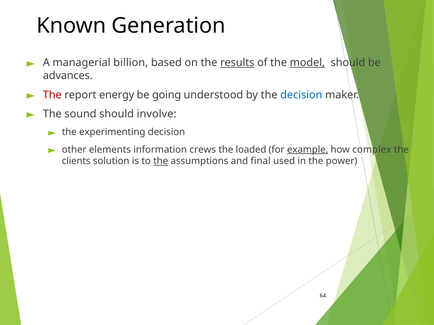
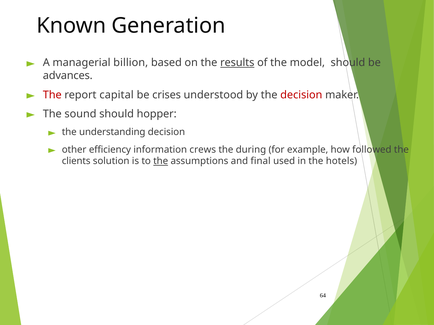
model underline: present -> none
energy: energy -> capital
going: going -> crises
decision at (301, 95) colour: blue -> red
involve: involve -> hopper
experimenting: experimenting -> understanding
elements: elements -> efficiency
loaded: loaded -> during
example underline: present -> none
complex: complex -> followed
power: power -> hotels
